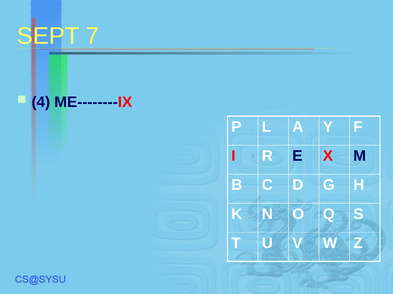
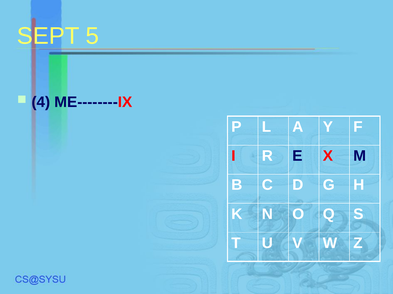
7: 7 -> 5
